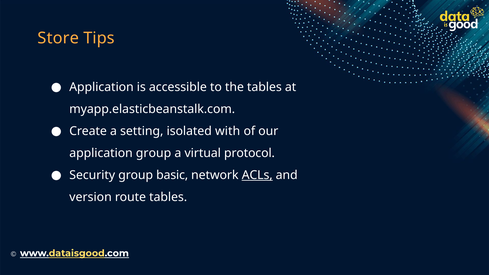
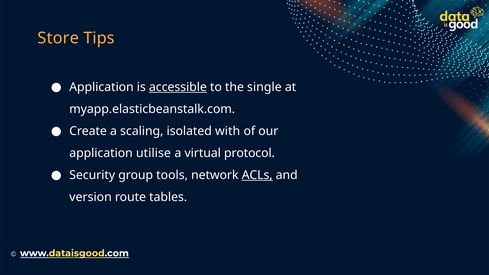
accessible underline: none -> present
the tables: tables -> single
setting: setting -> scaling
application group: group -> utilise
basic: basic -> tools
